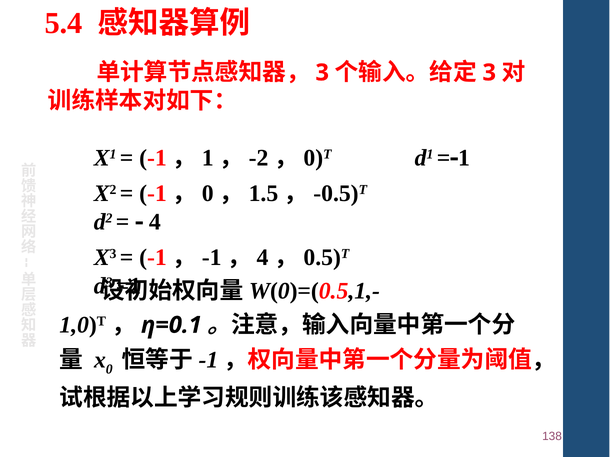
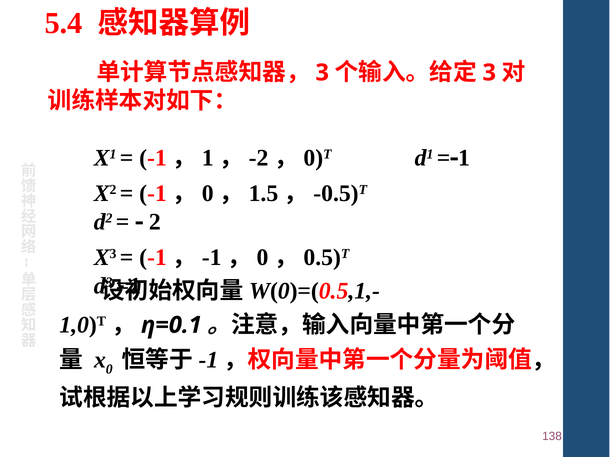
4 at (155, 222): 4 -> 2
4 at (263, 258): 4 -> 0
